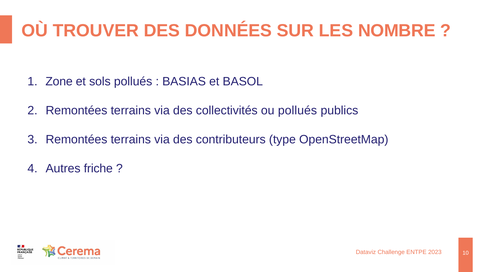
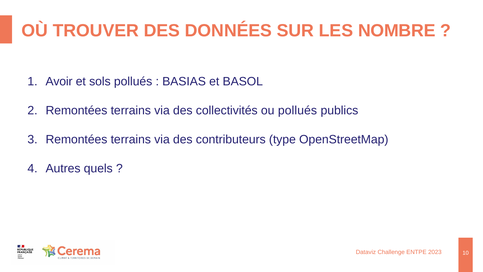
Zone: Zone -> Avoir
friche: friche -> quels
